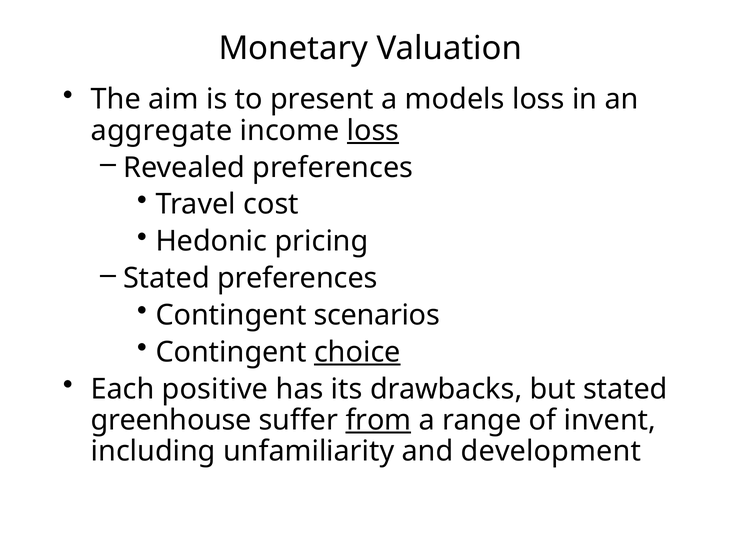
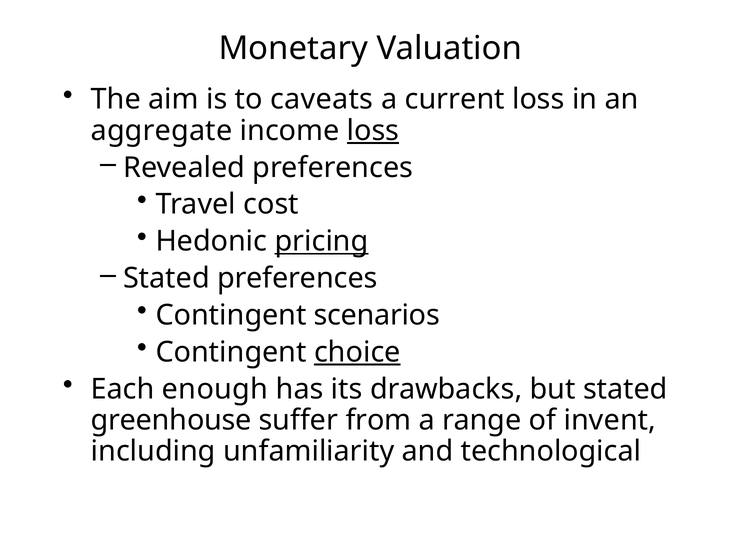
present: present -> caveats
models: models -> current
pricing underline: none -> present
positive: positive -> enough
from underline: present -> none
development: development -> technological
